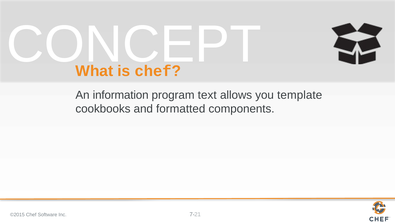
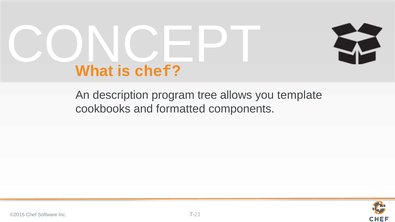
information: information -> description
text: text -> tree
